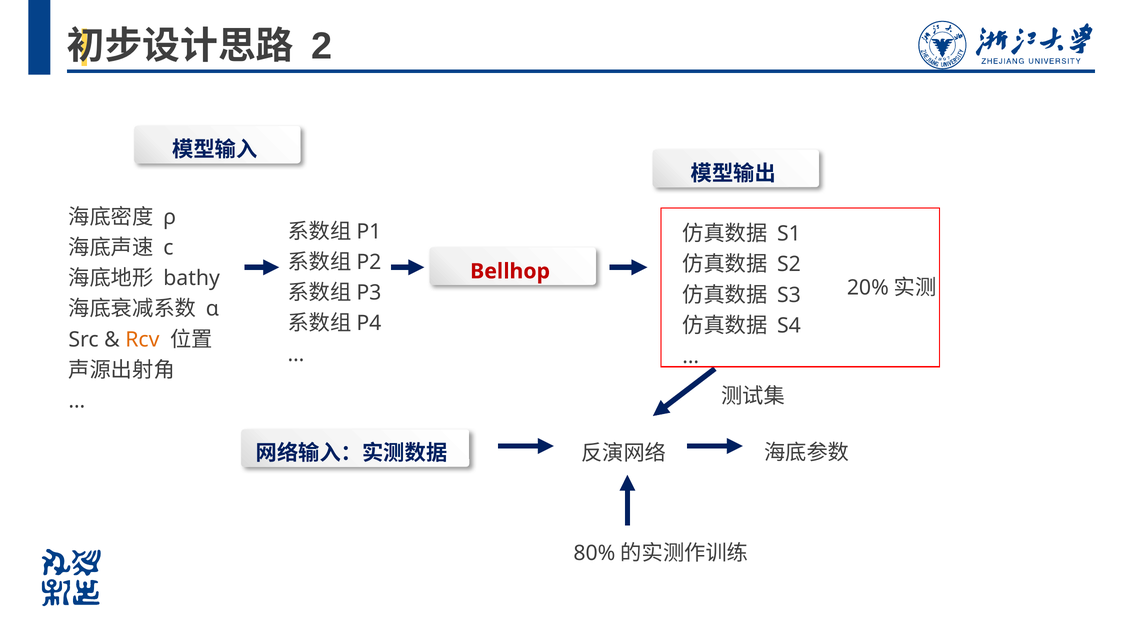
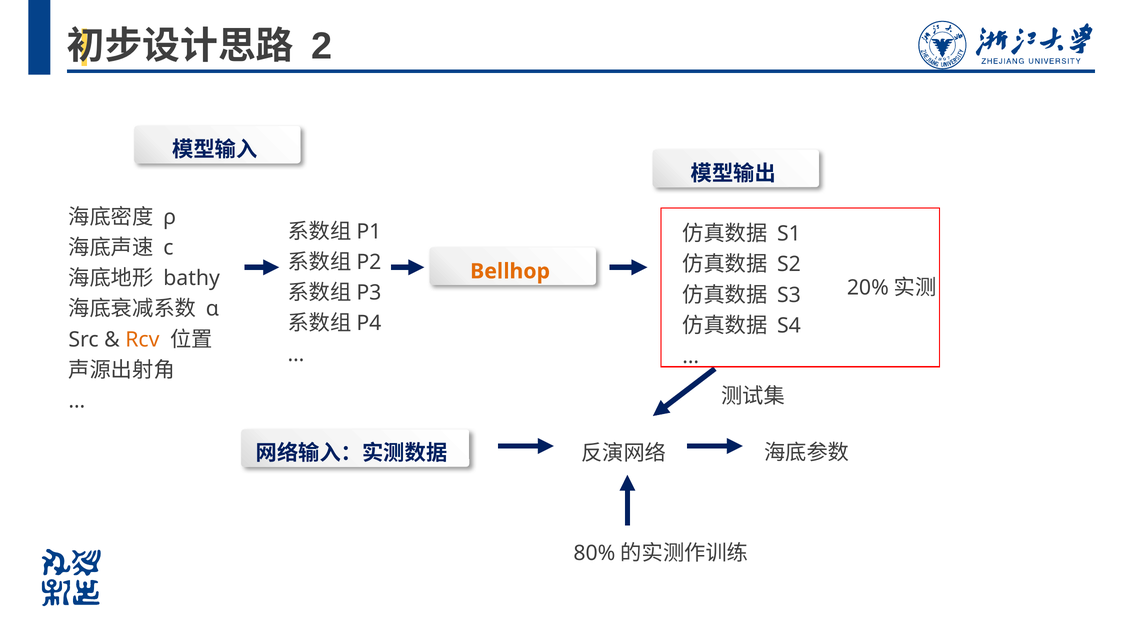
Bellhop colour: red -> orange
